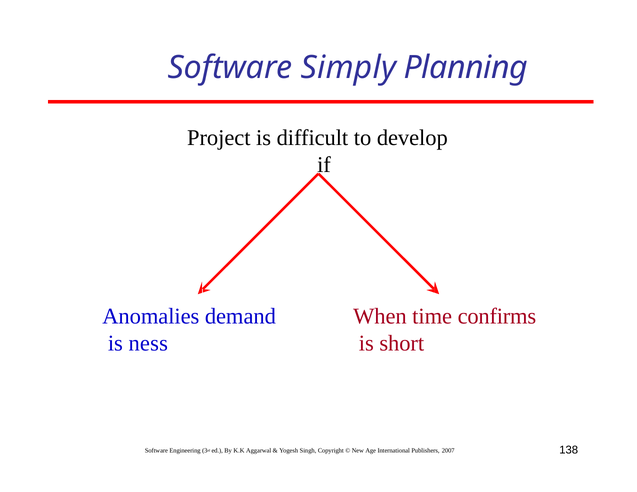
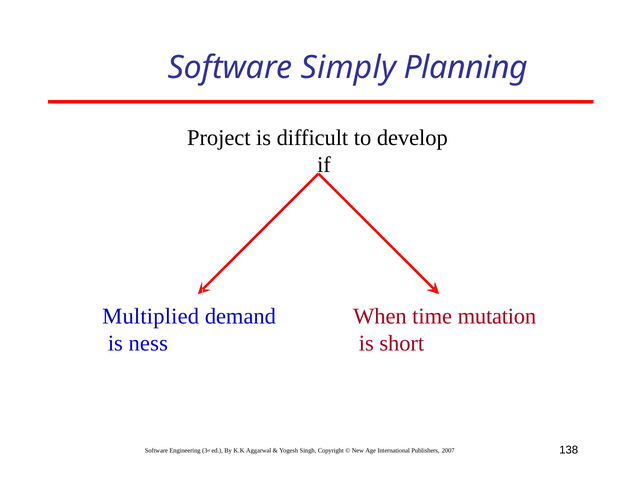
Anomalies: Anomalies -> Multiplied
confirms: confirms -> mutation
